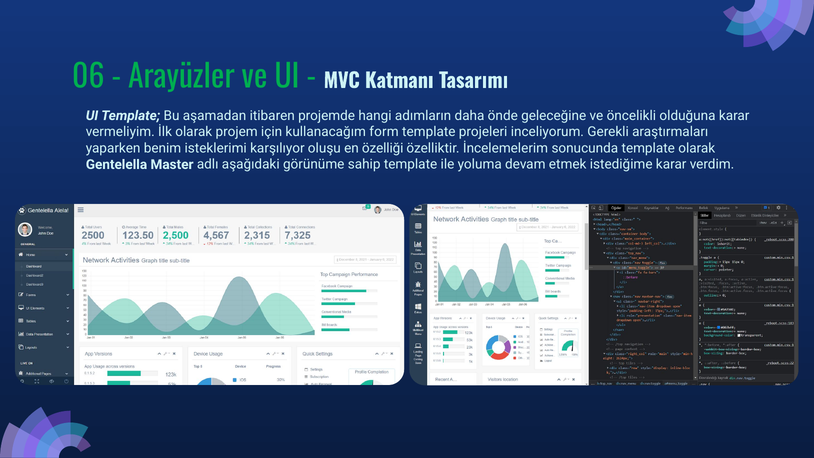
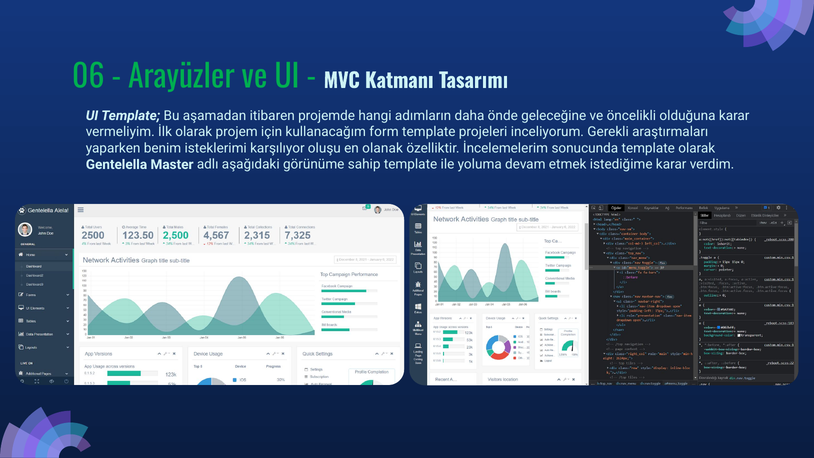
özelliği: özelliği -> olanak
